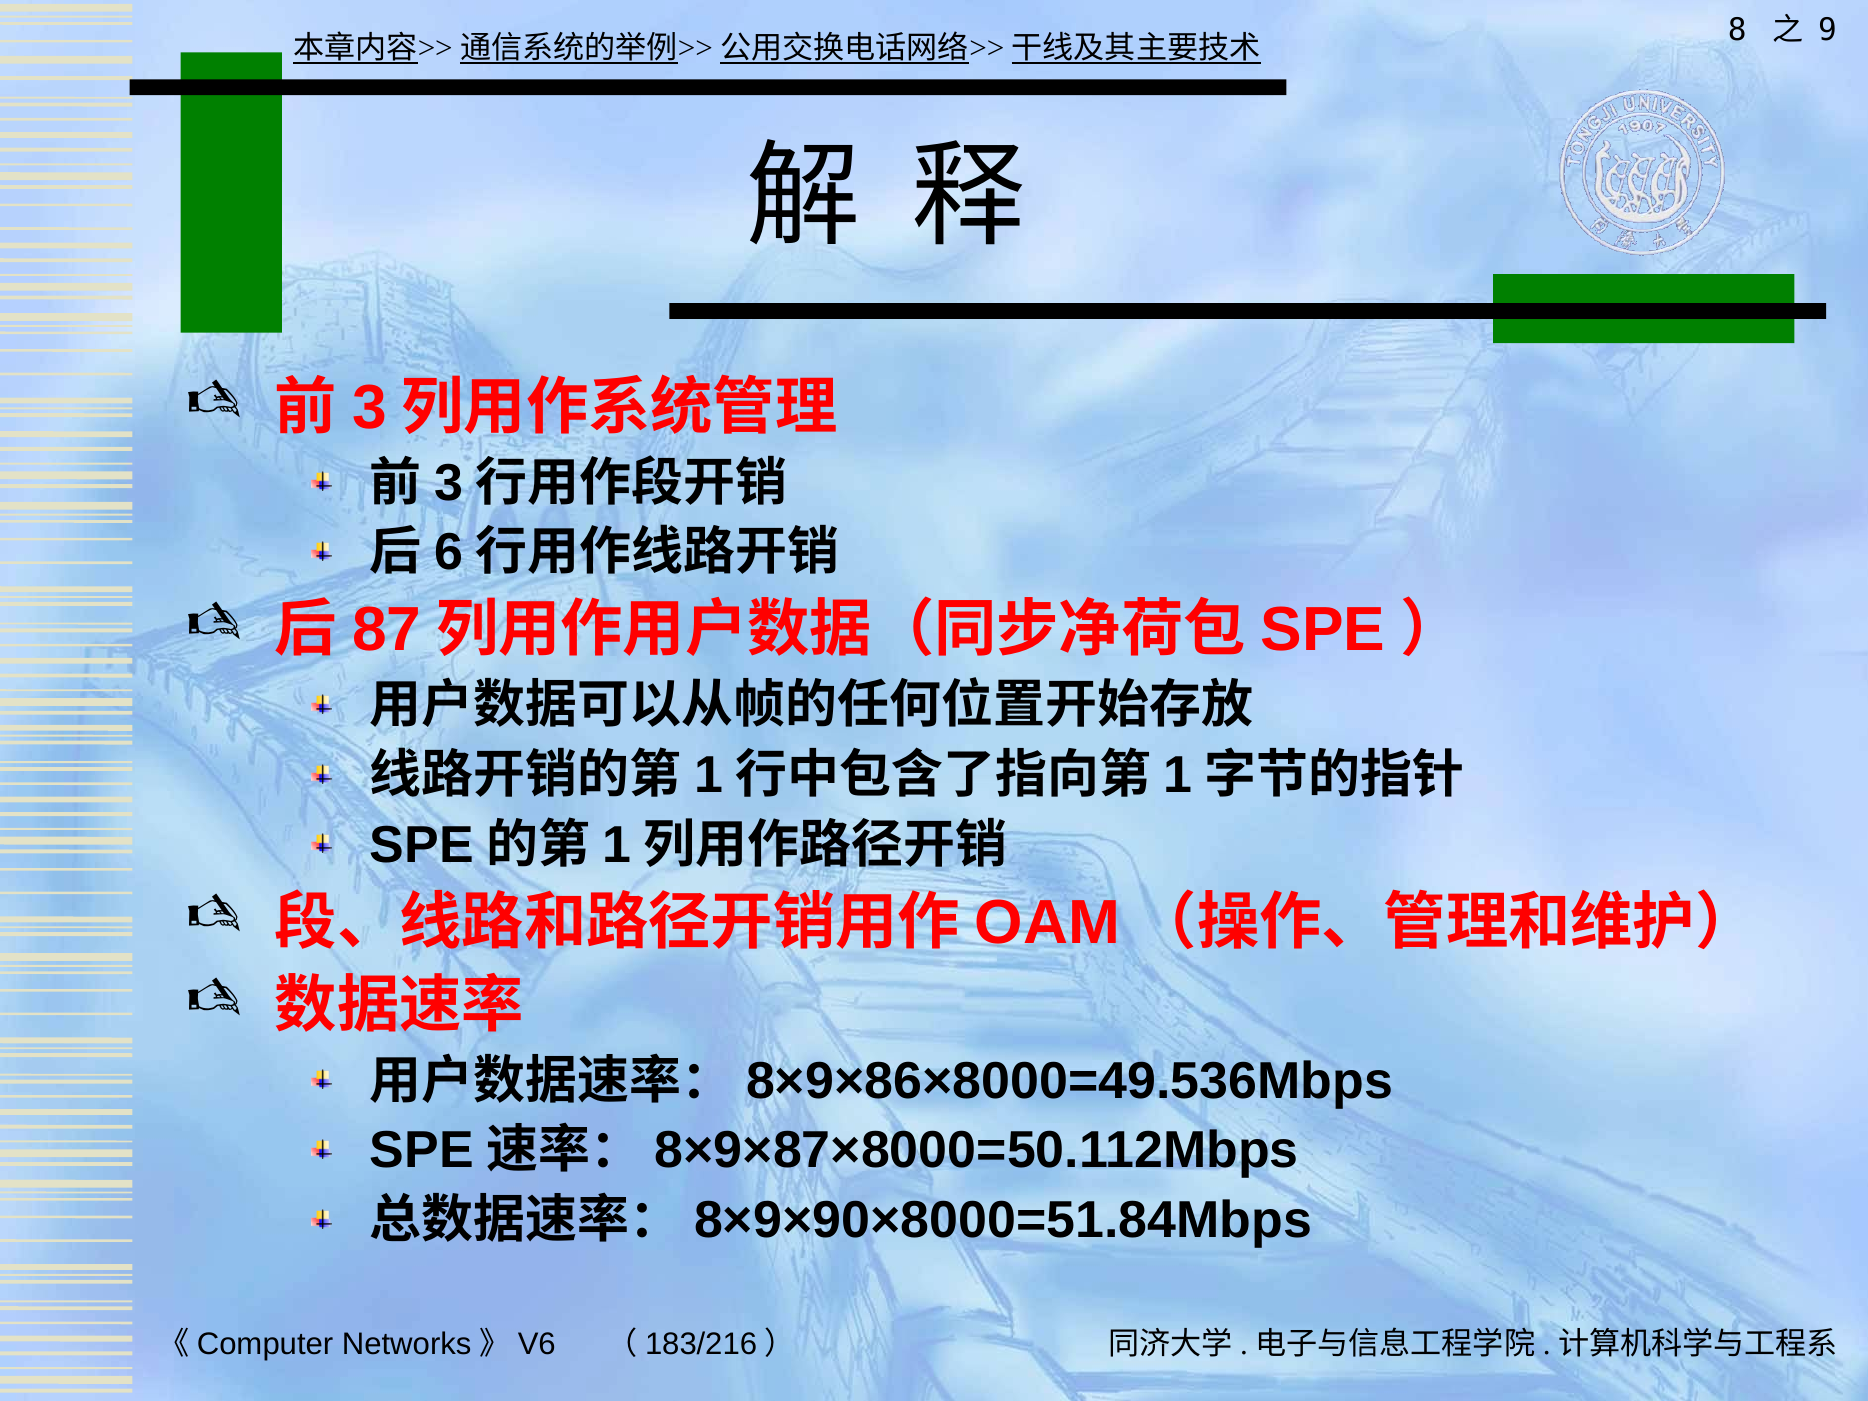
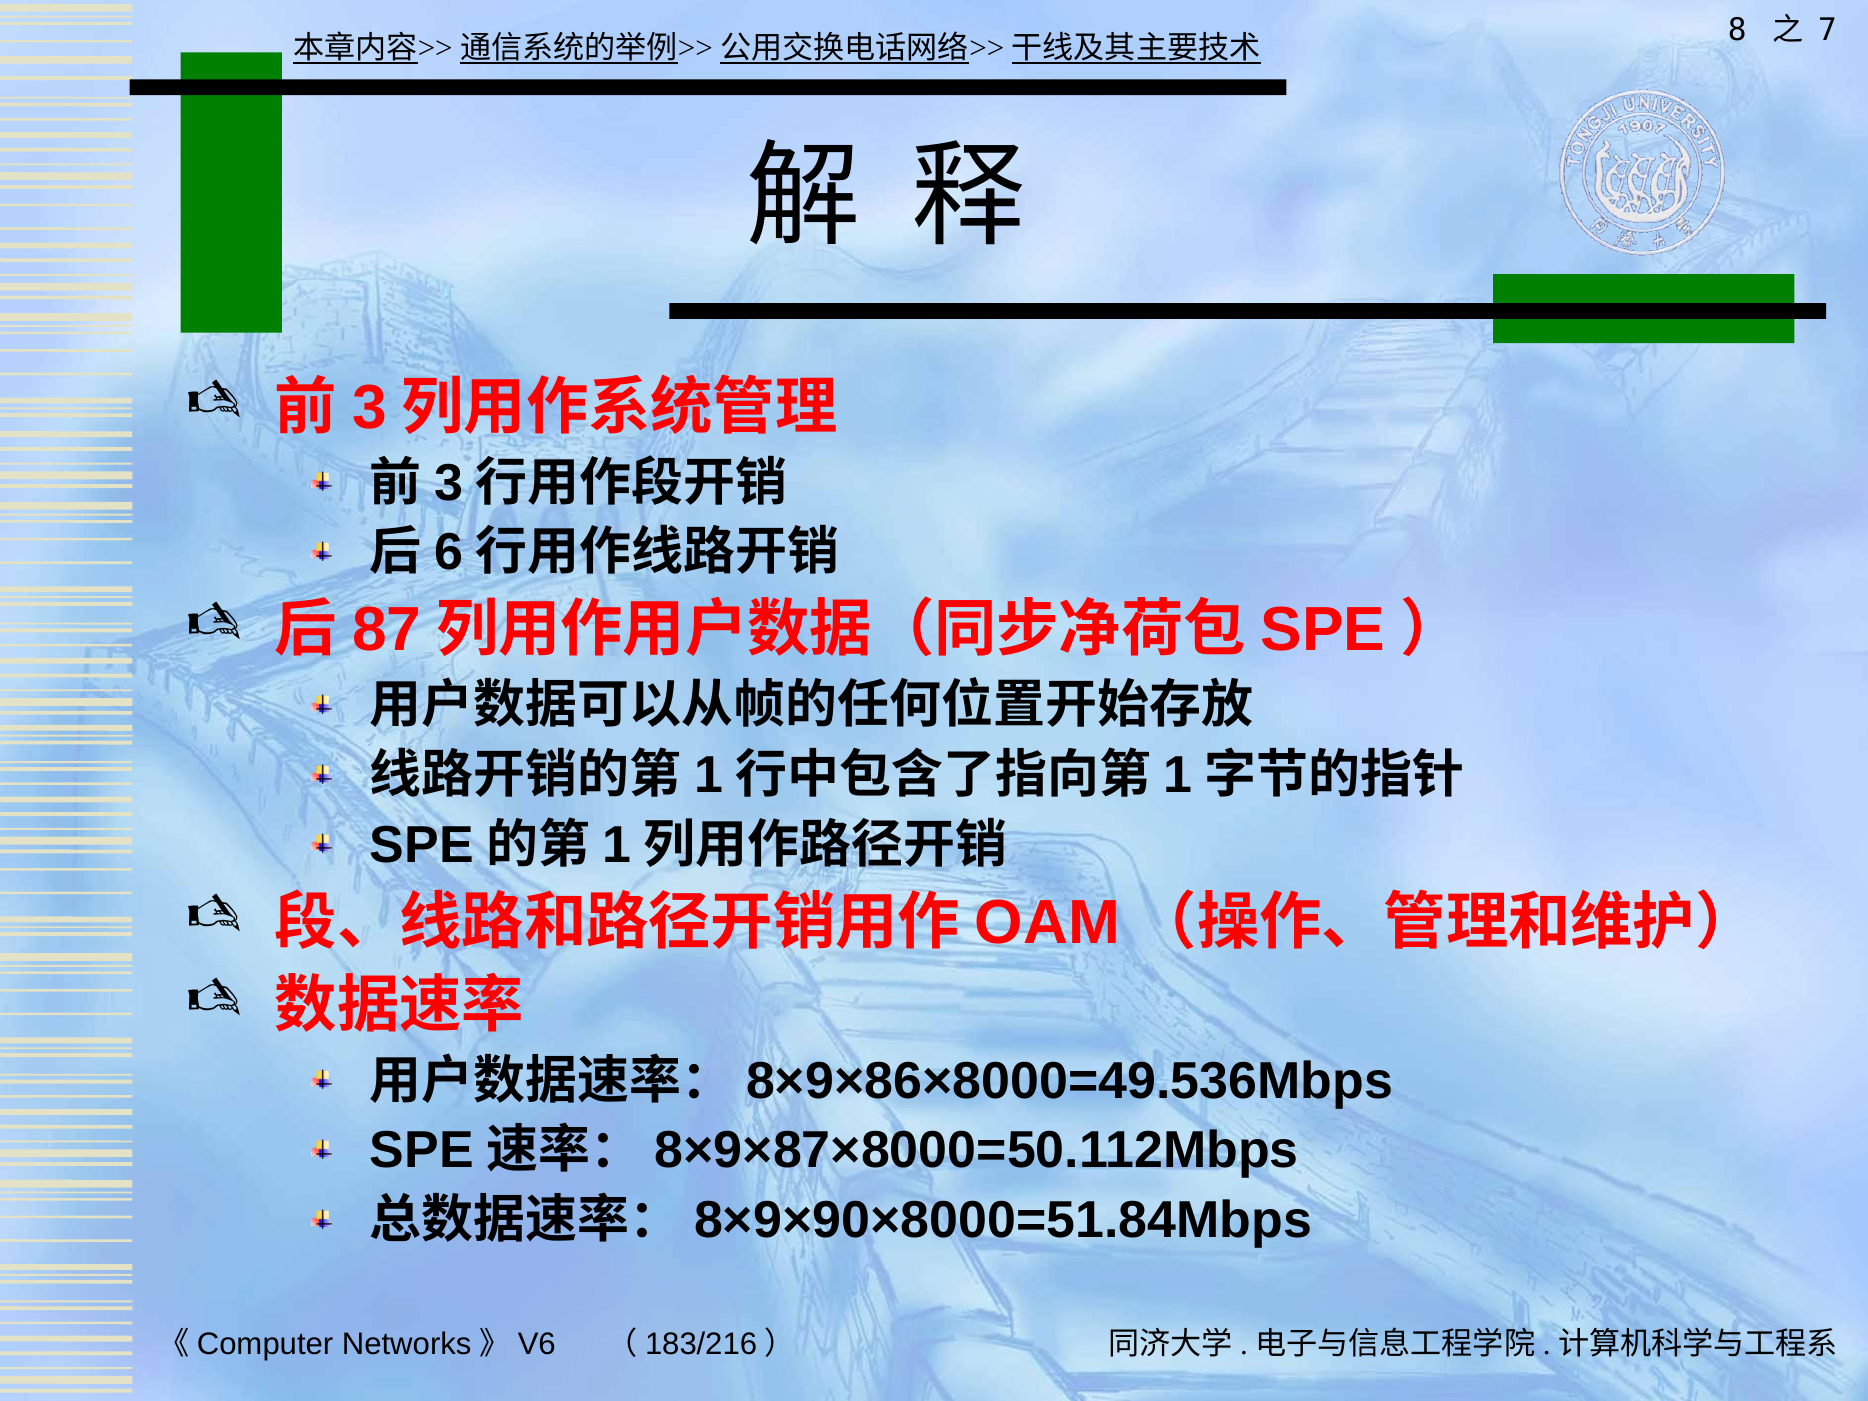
9: 9 -> 7
